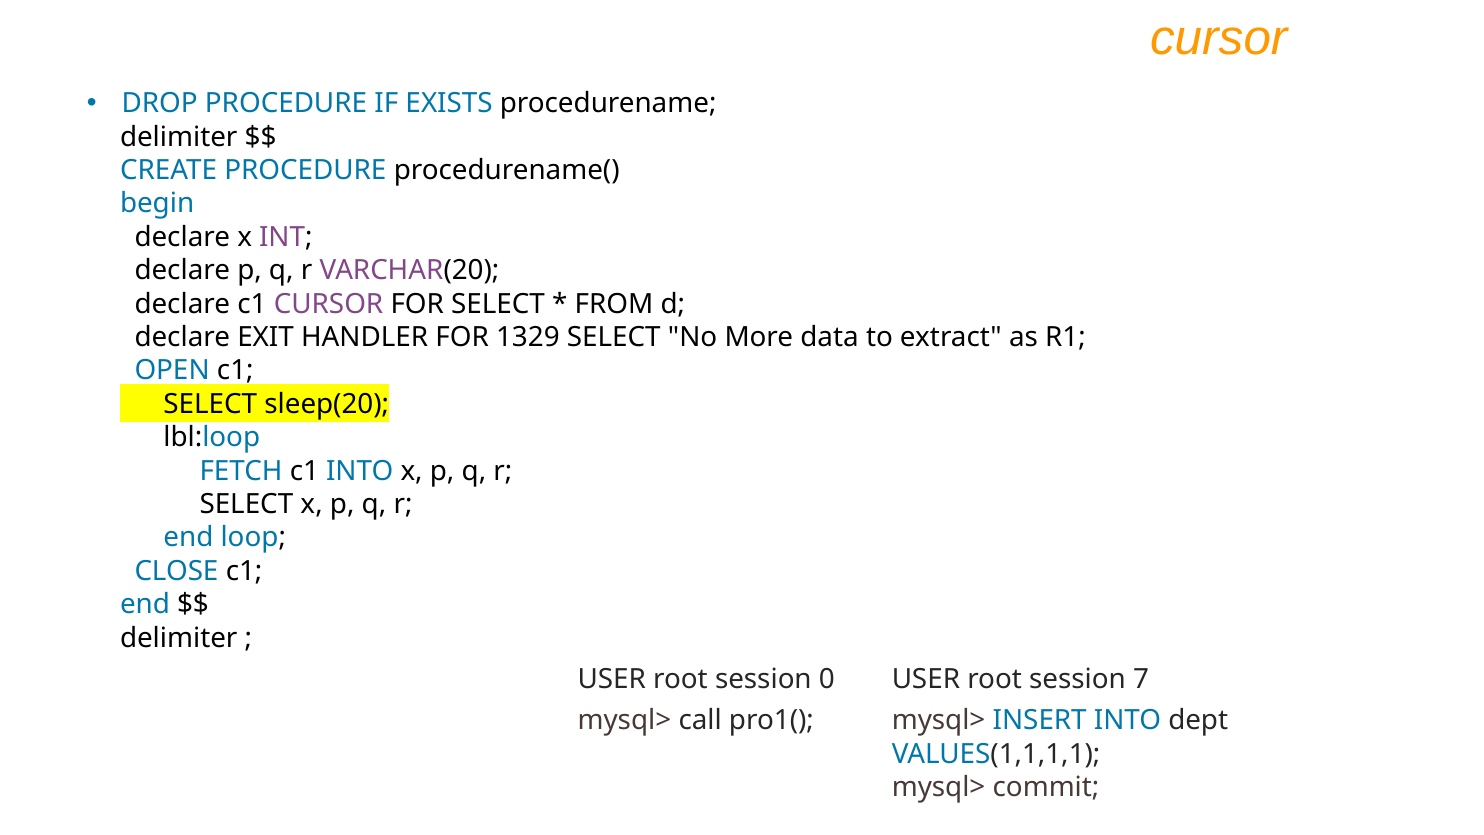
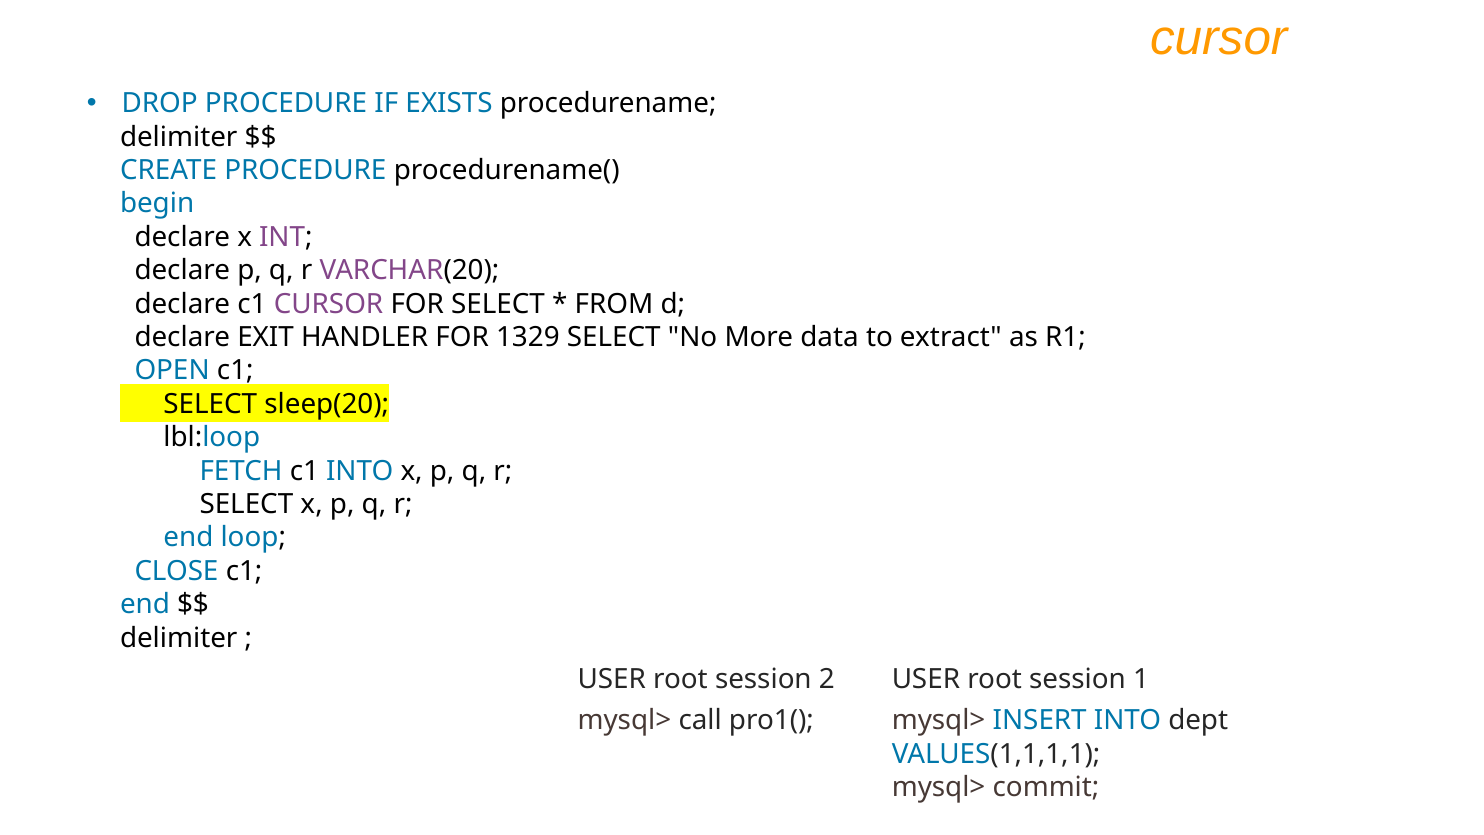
0: 0 -> 2
7: 7 -> 1
